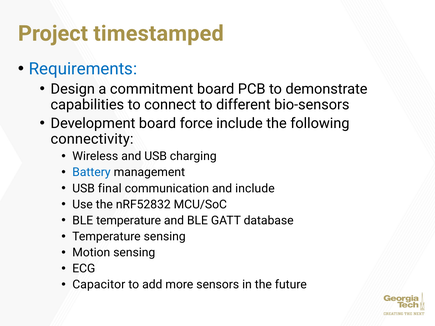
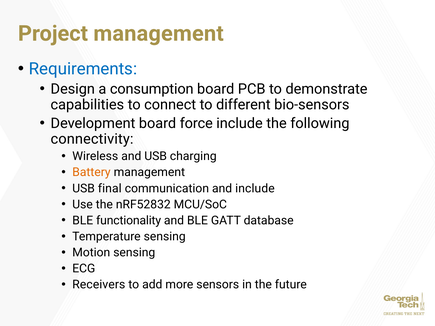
Project timestamped: timestamped -> management
commitment: commitment -> consumption
Battery colour: blue -> orange
BLE temperature: temperature -> functionality
Capacitor: Capacitor -> Receivers
